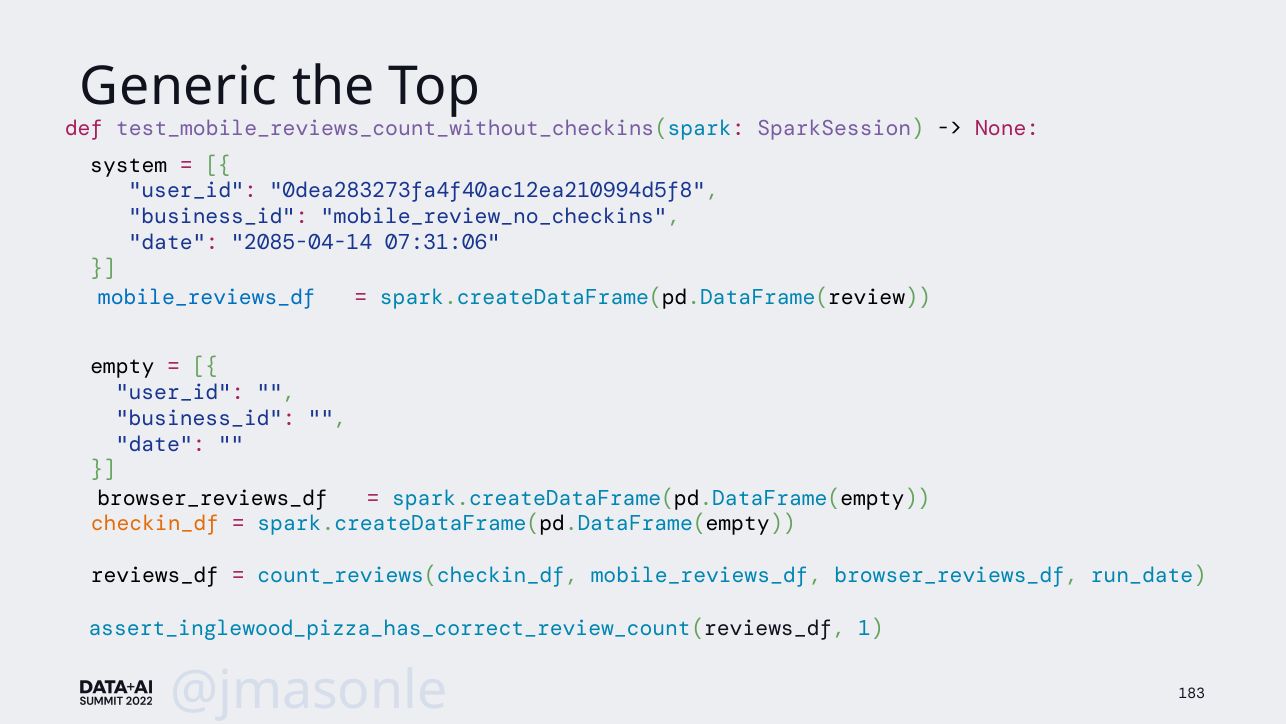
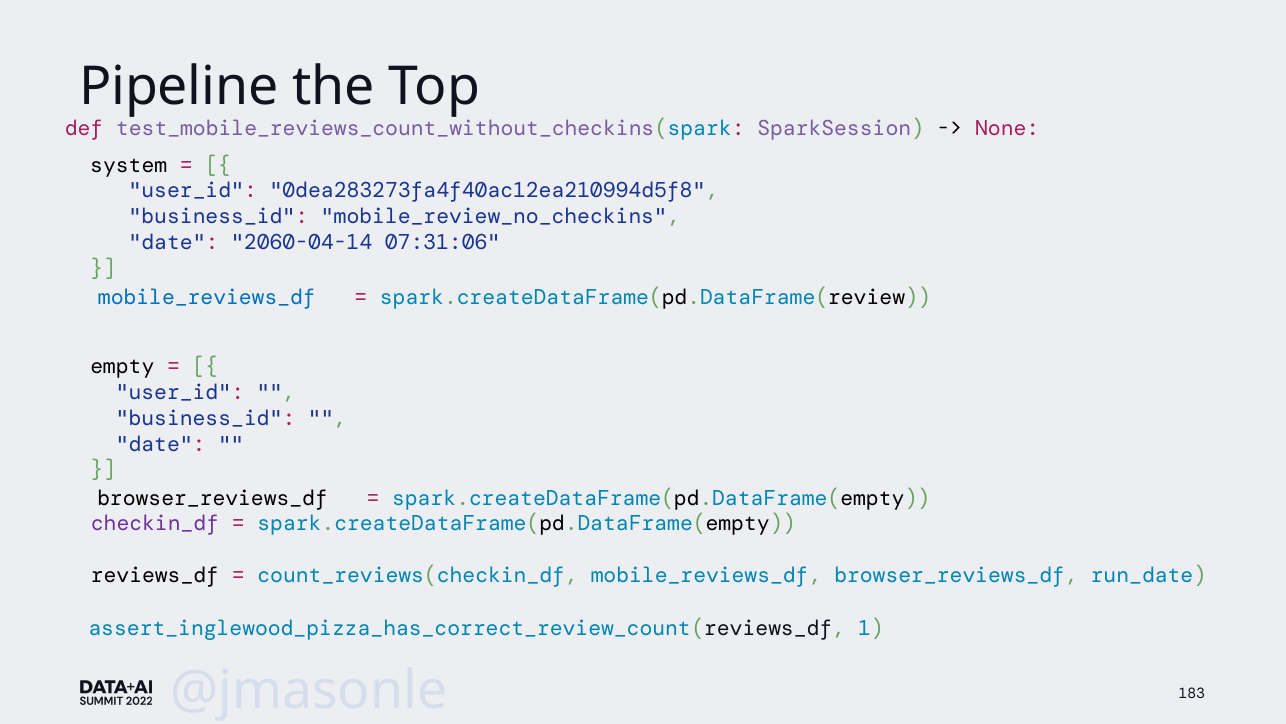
Generic: Generic -> Pipeline
2085-04-14: 2085-04-14 -> 2060-04-14
checkin_df colour: orange -> purple
